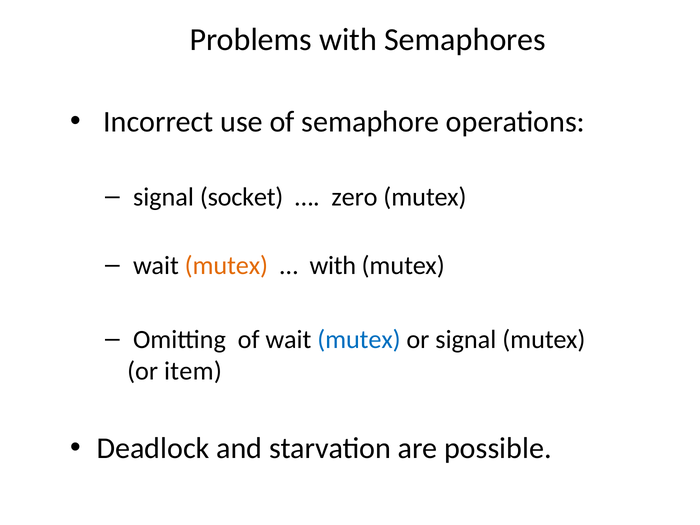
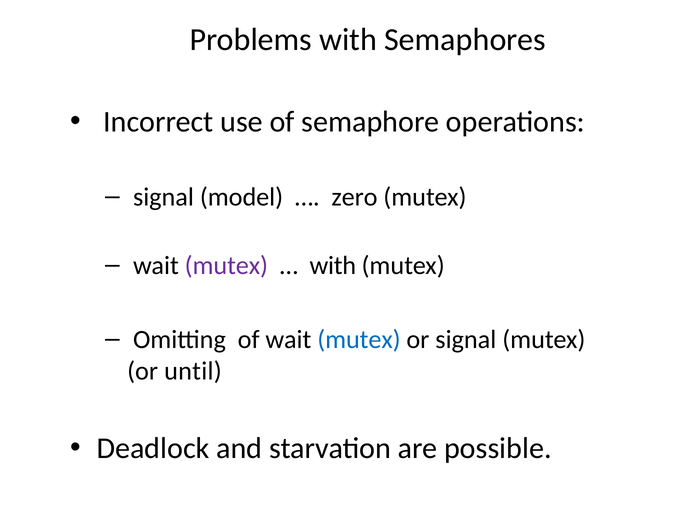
socket: socket -> model
mutex at (226, 266) colour: orange -> purple
item: item -> until
